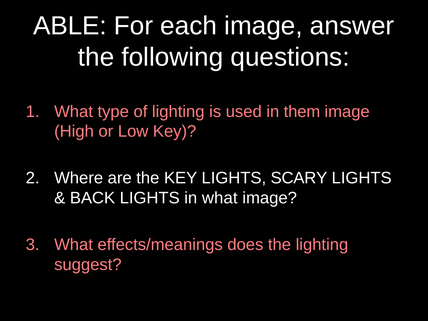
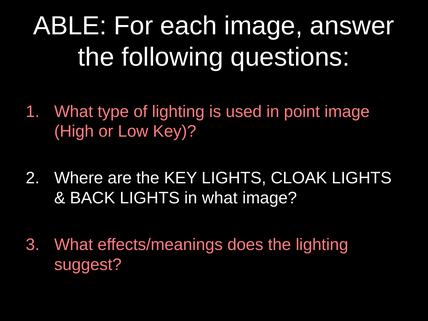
them: them -> point
SCARY: SCARY -> CLOAK
